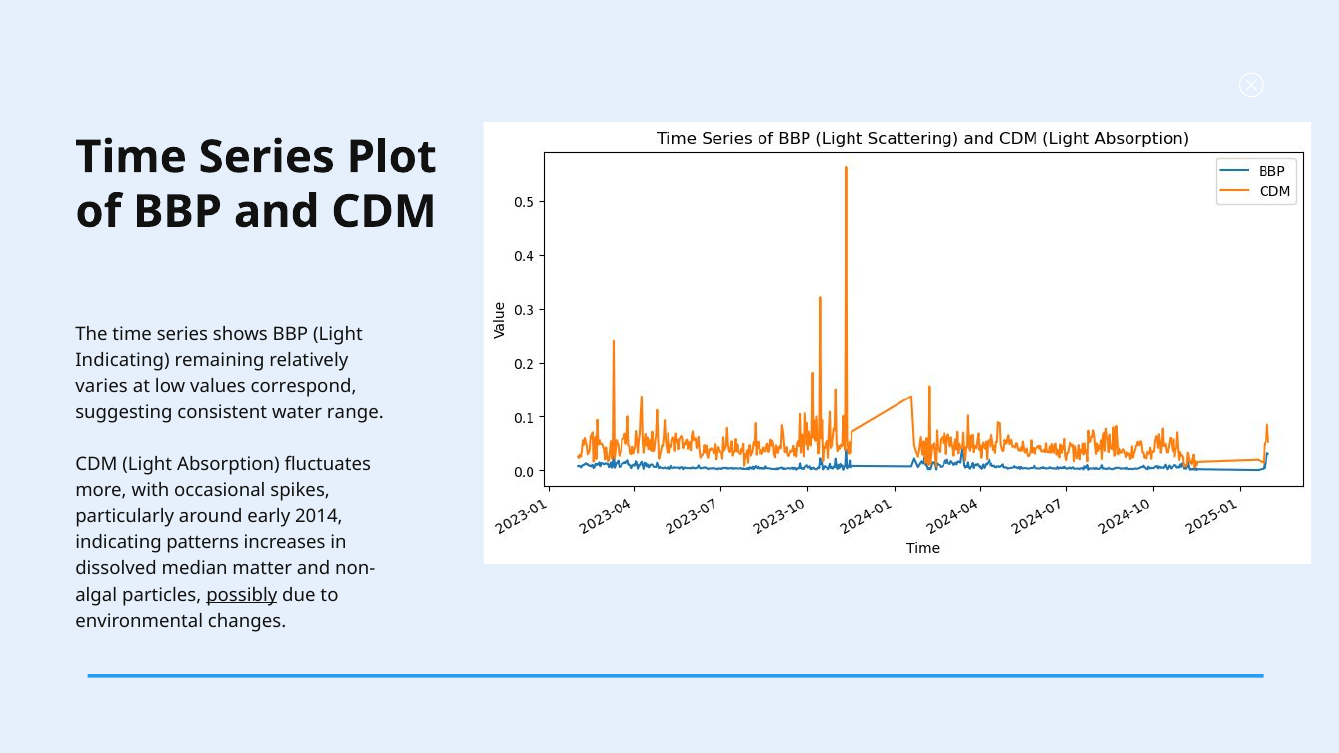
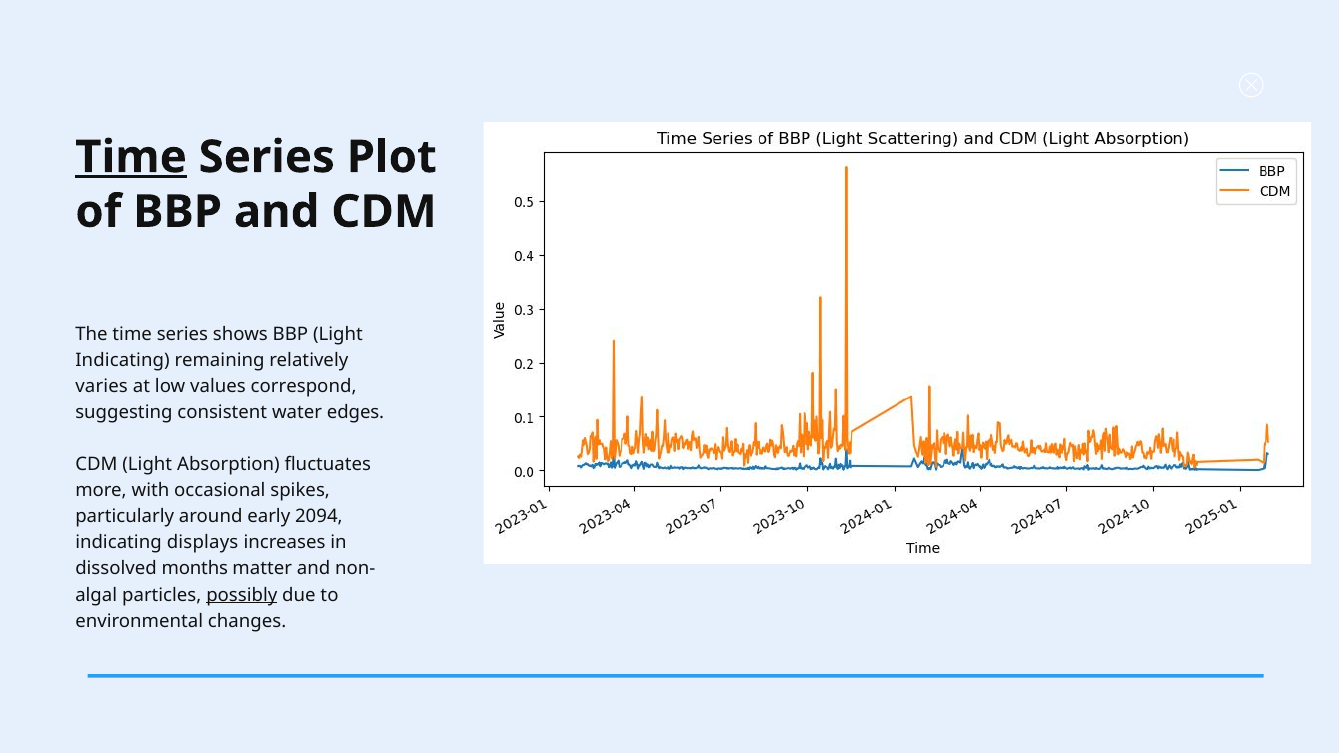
Time at (131, 157) underline: none -> present
range: range -> edges
2014: 2014 -> 2094
patterns: patterns -> displays
median: median -> months
